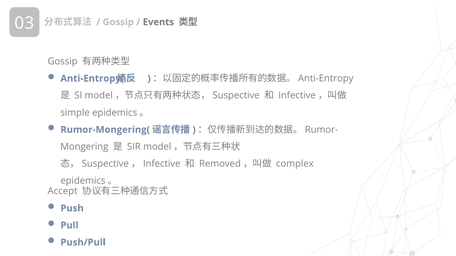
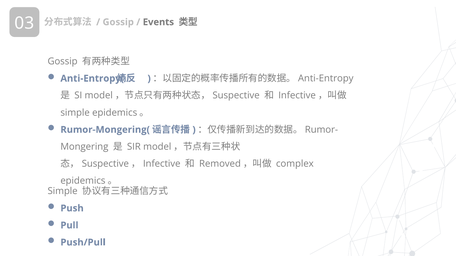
Accept at (63, 192): Accept -> Simple
